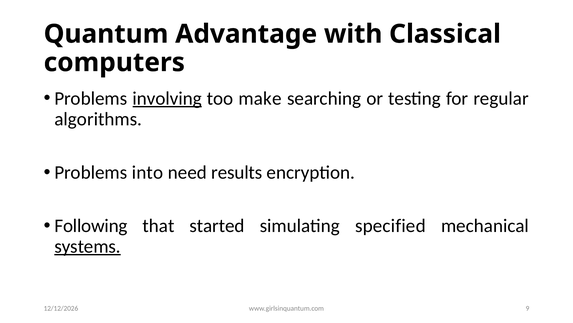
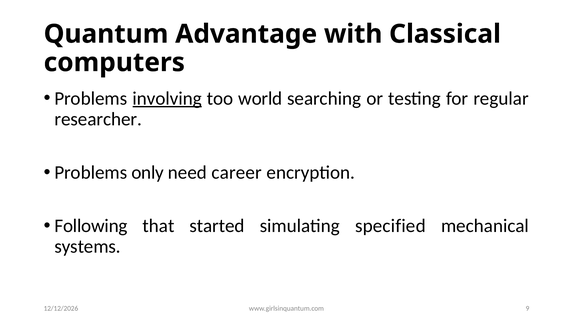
make: make -> world
algorithms: algorithms -> researcher
into: into -> only
results: results -> career
systems underline: present -> none
